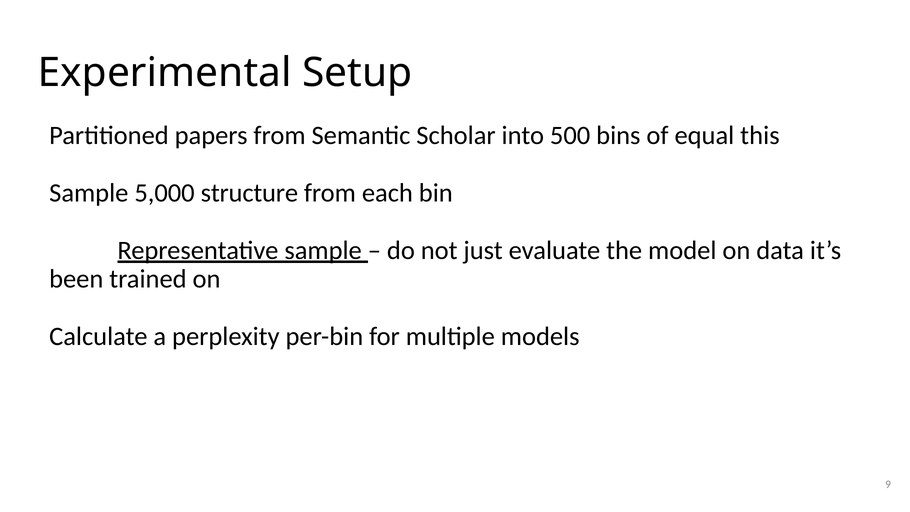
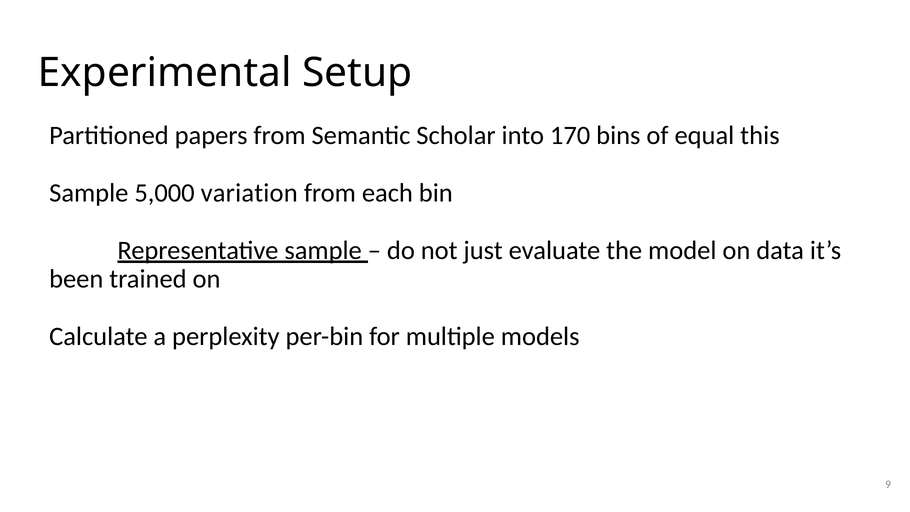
500: 500 -> 170
structure: structure -> variation
